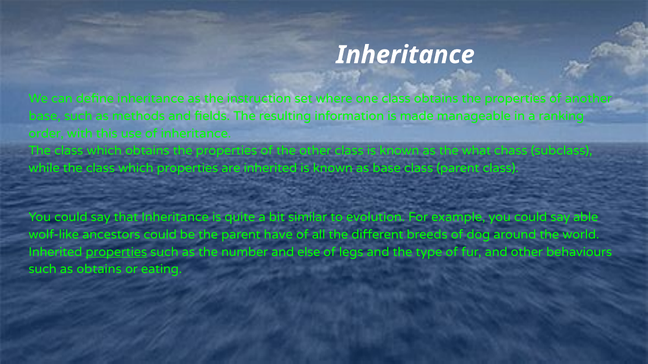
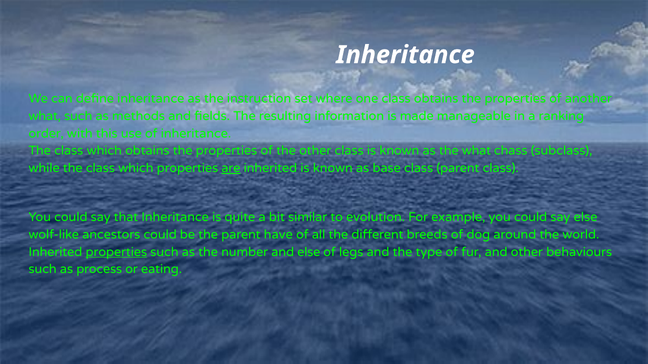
base at (45, 116): base -> what
are underline: none -> present
say able: able -> else
as obtains: obtains -> process
